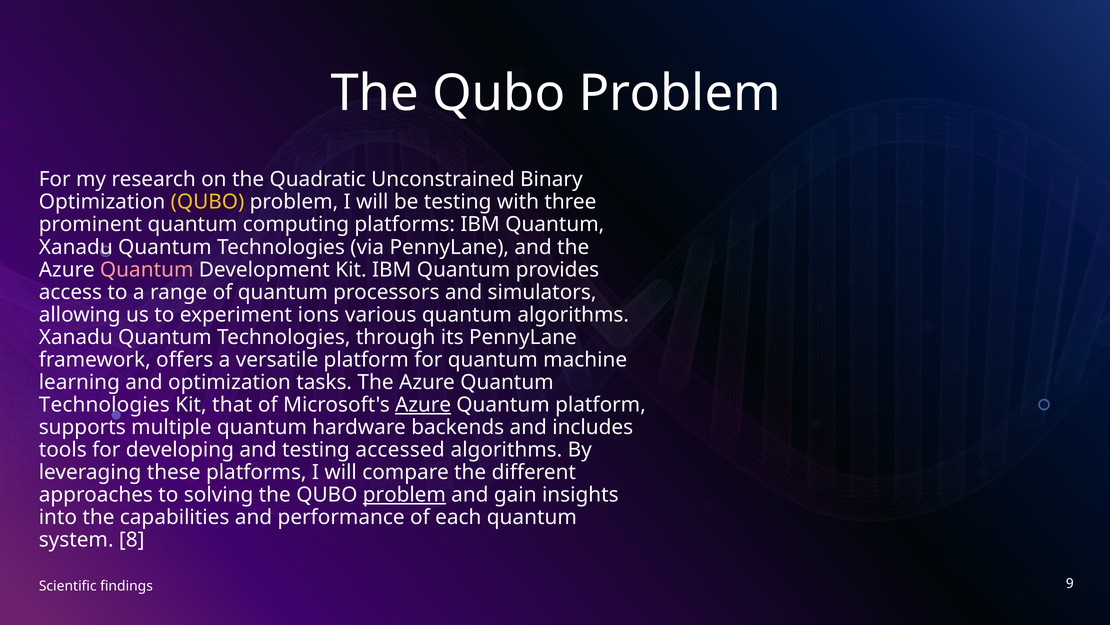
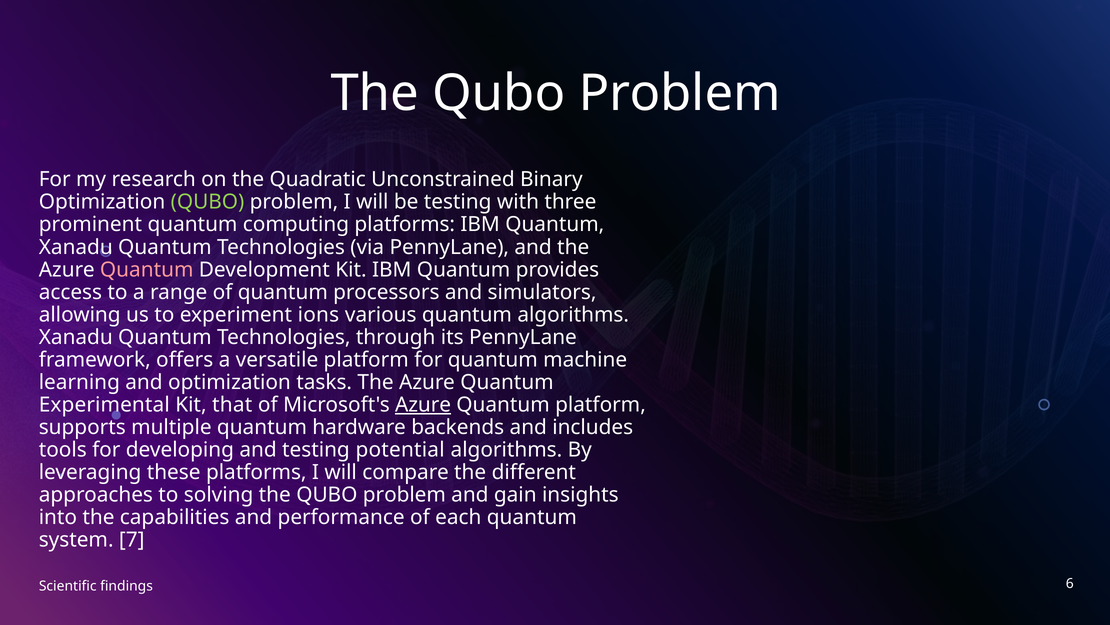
QUBO at (208, 202) colour: yellow -> light green
Technologies at (104, 404): Technologies -> Experimental
accessed: accessed -> potential
problem at (404, 494) underline: present -> none
8: 8 -> 7
9: 9 -> 6
